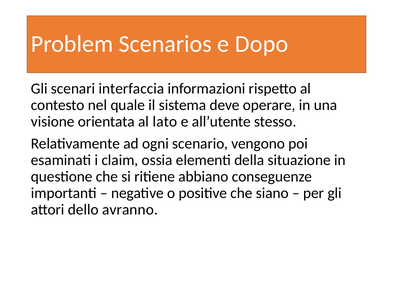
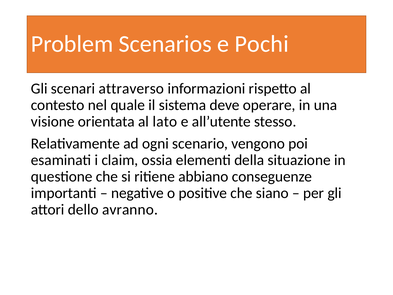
Dopo: Dopo -> Pochi
interfaccia: interfaccia -> attraverso
